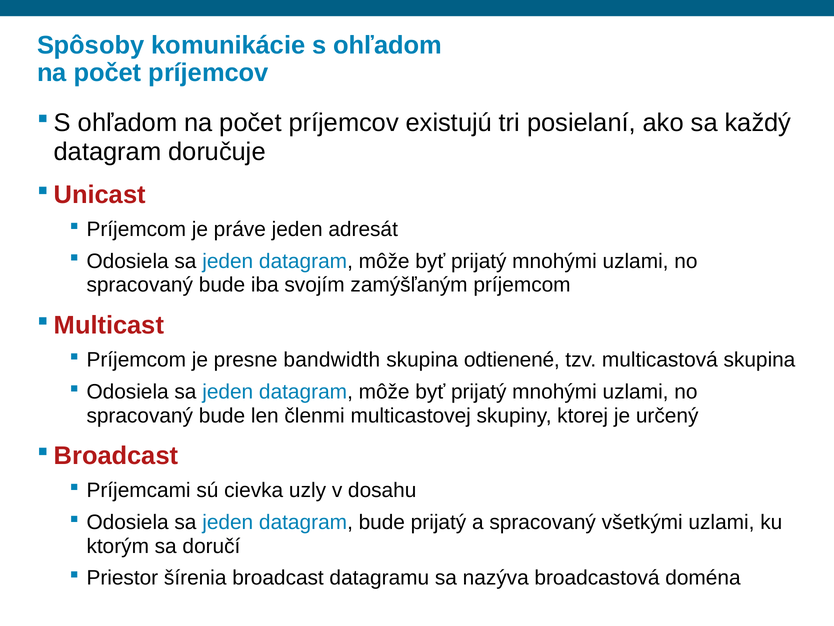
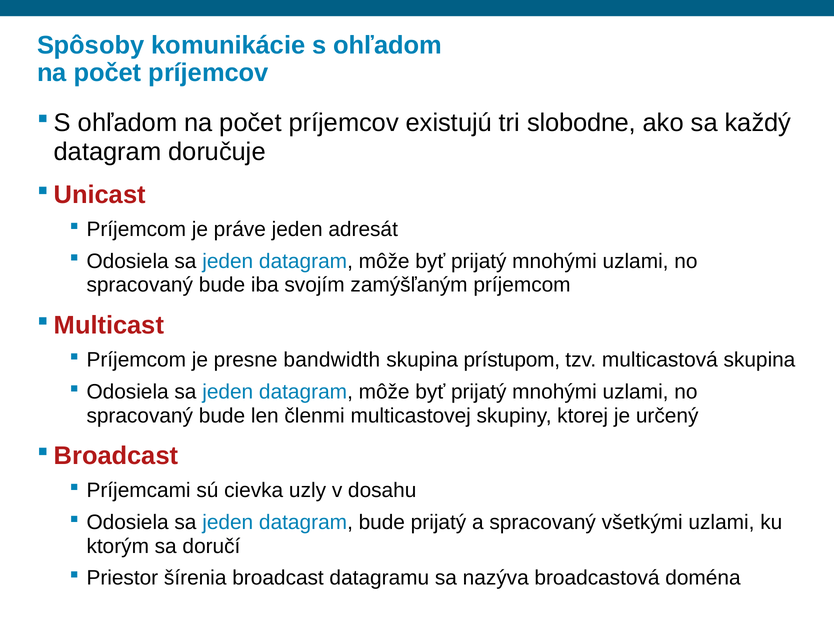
posielaní: posielaní -> slobodne
odtienené: odtienené -> prístupom
